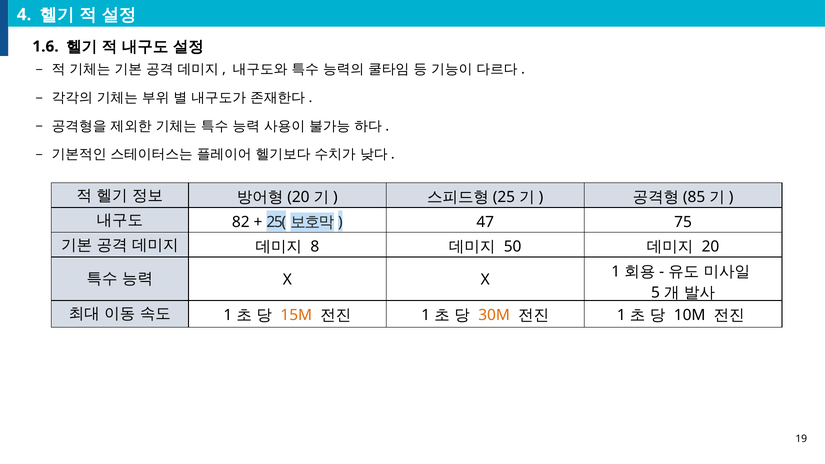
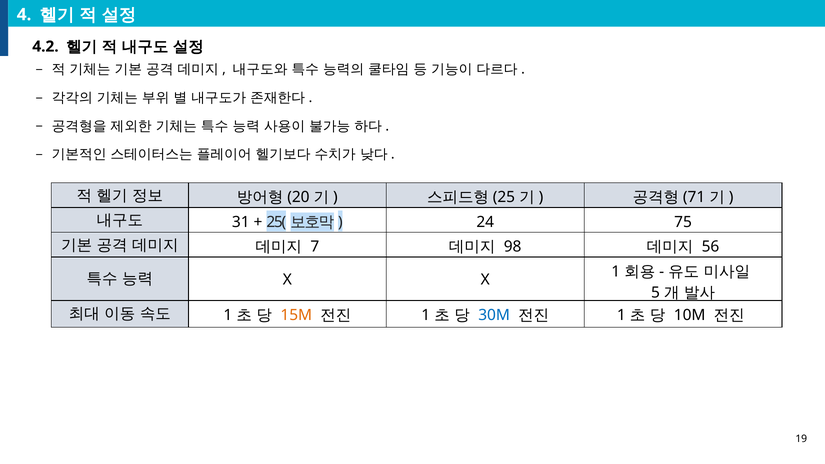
1.6: 1.6 -> 4.2
85: 85 -> 71
82: 82 -> 31
47: 47 -> 24
8: 8 -> 7
50: 50 -> 98
20 at (710, 247): 20 -> 56
30M colour: orange -> blue
